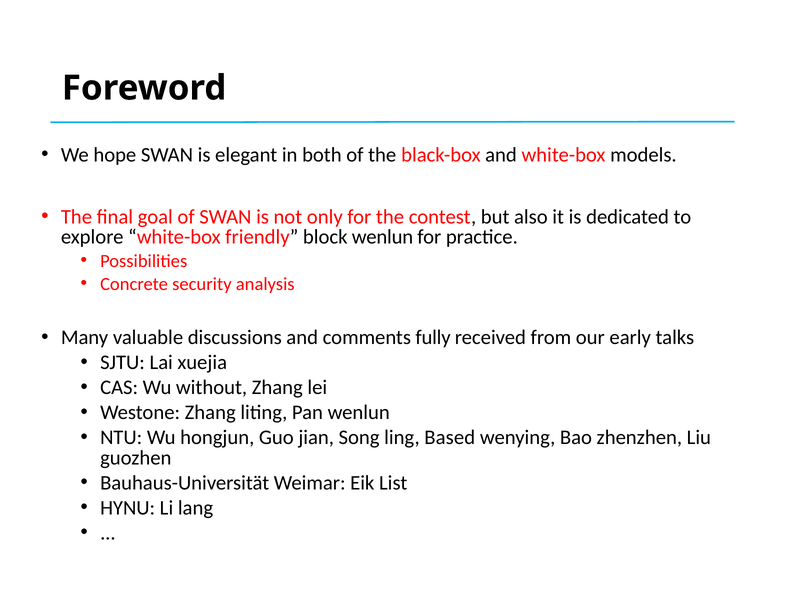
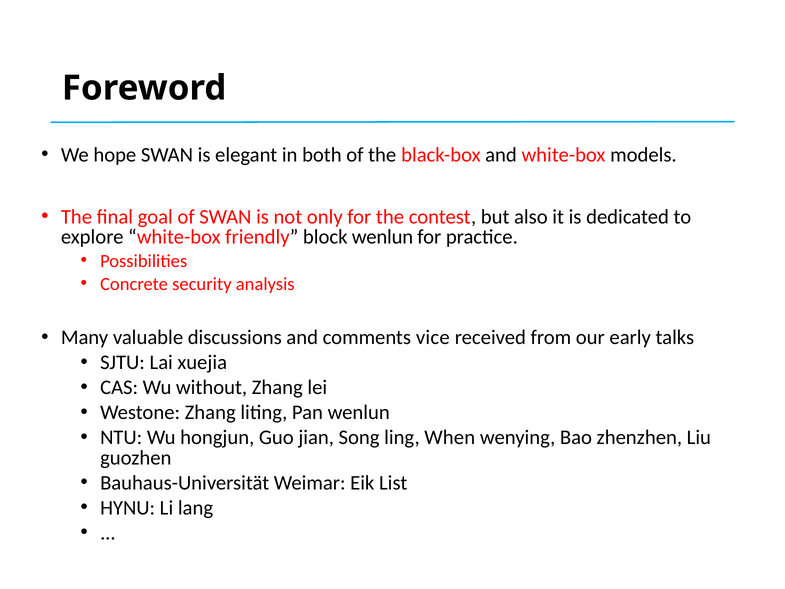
fully: fully -> vice
Based: Based -> When
